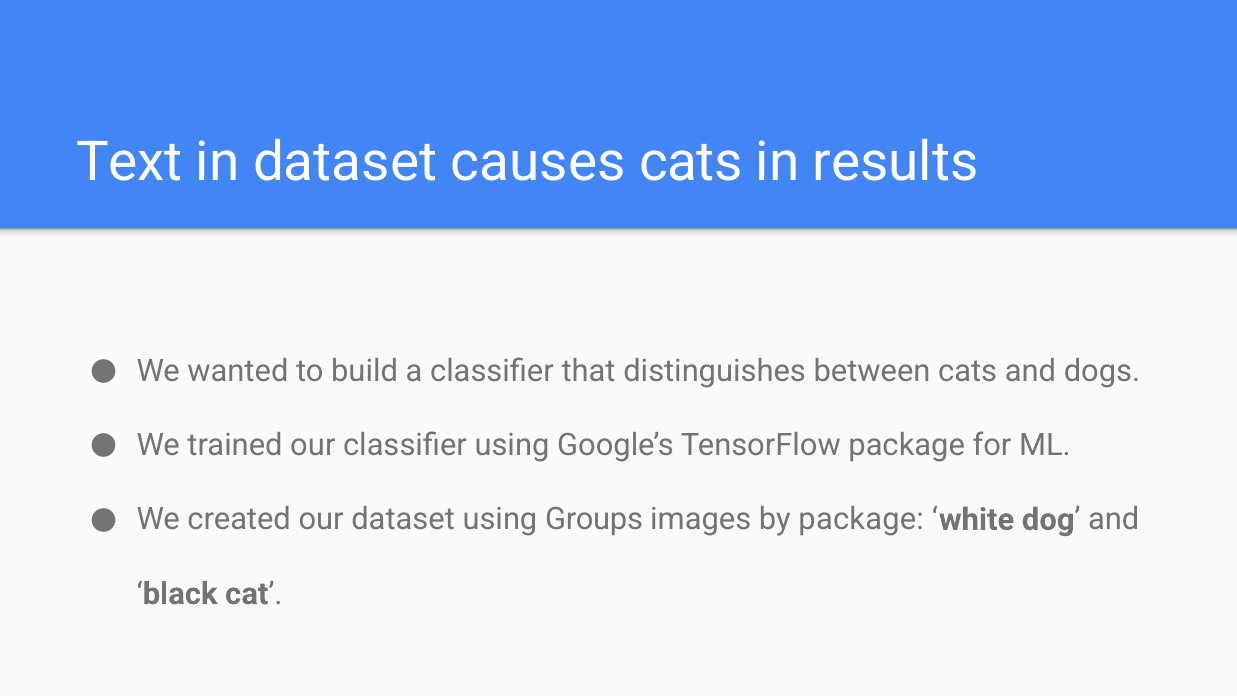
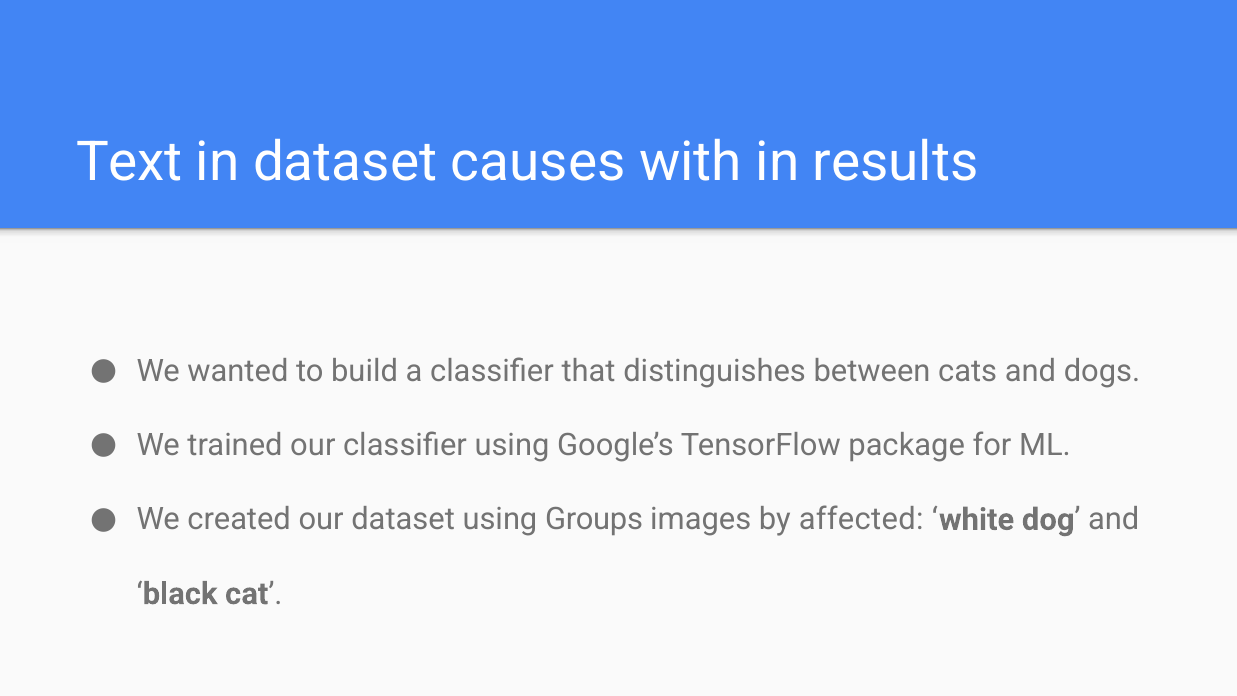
causes cats: cats -> with
by package: package -> affected
